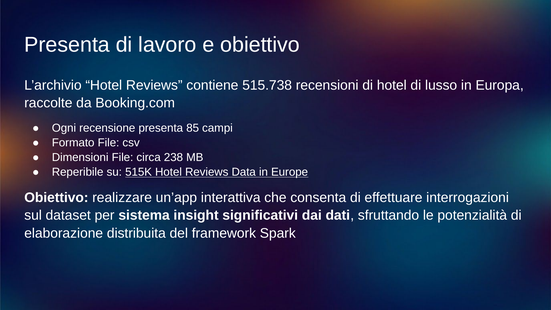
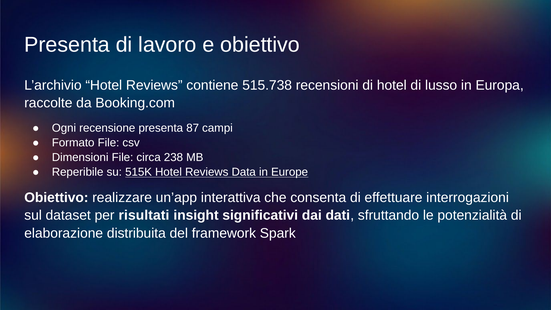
85: 85 -> 87
sistema: sistema -> risultati
